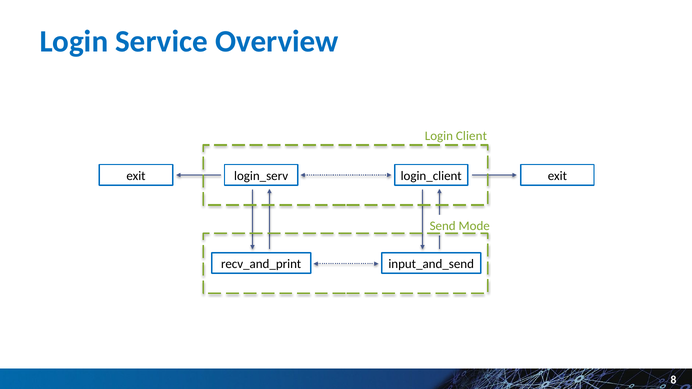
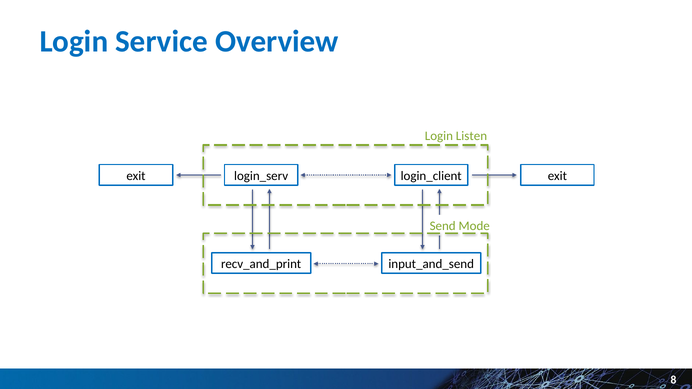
Client: Client -> Listen
